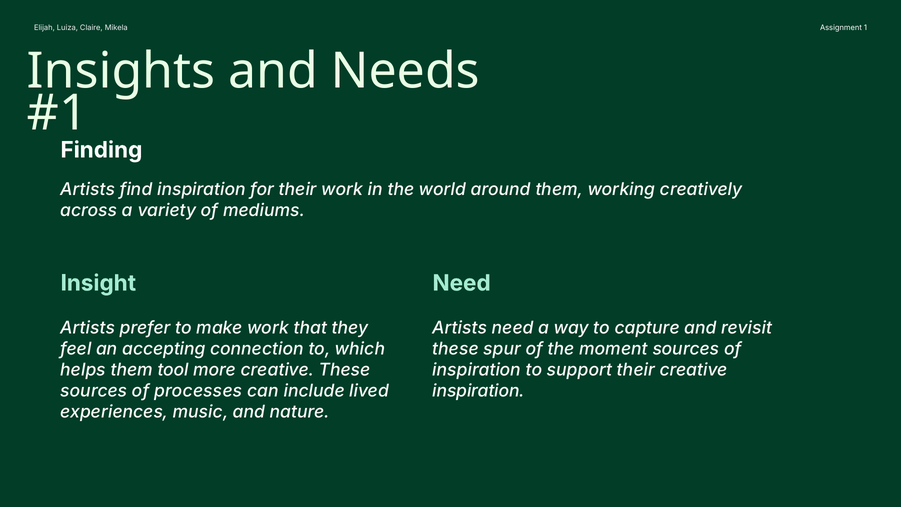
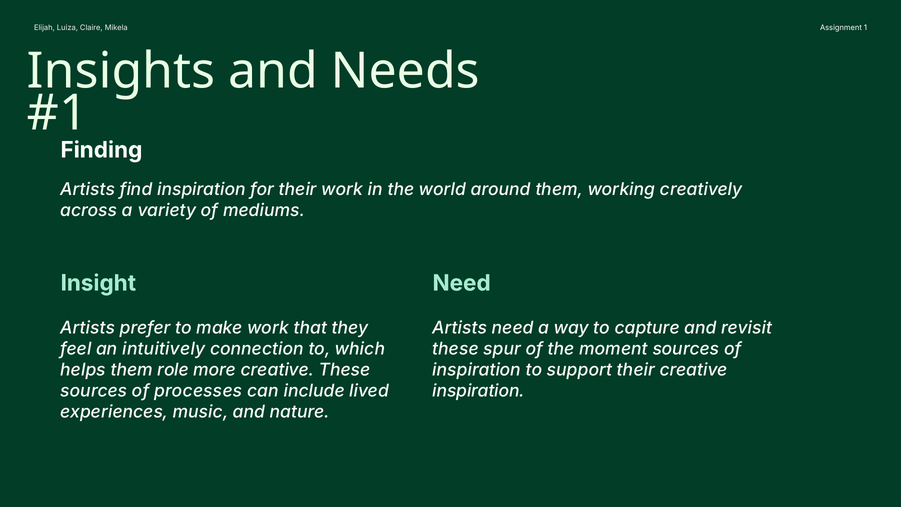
accepting: accepting -> intuitively
tool: tool -> role
